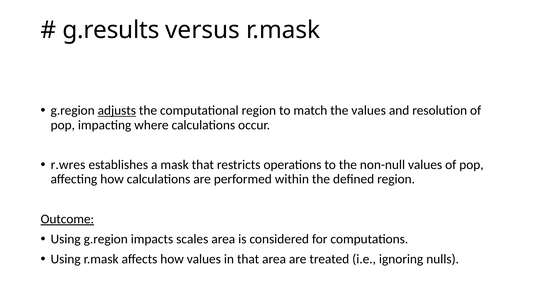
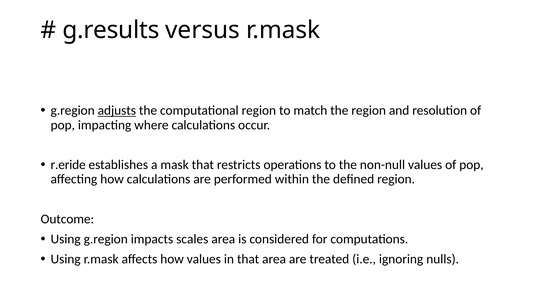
the values: values -> region
r.wres: r.wres -> r.eride
Outcome underline: present -> none
